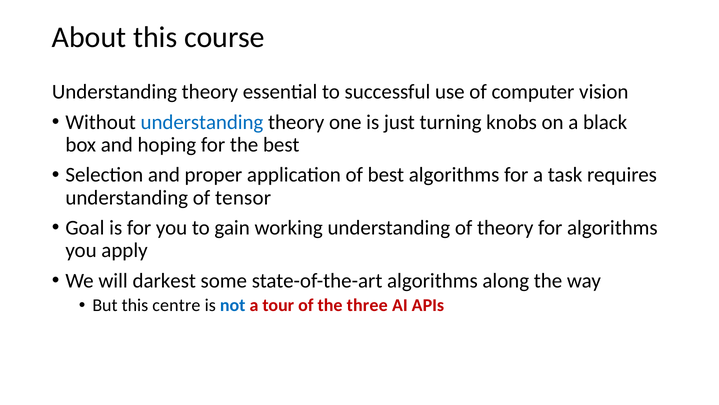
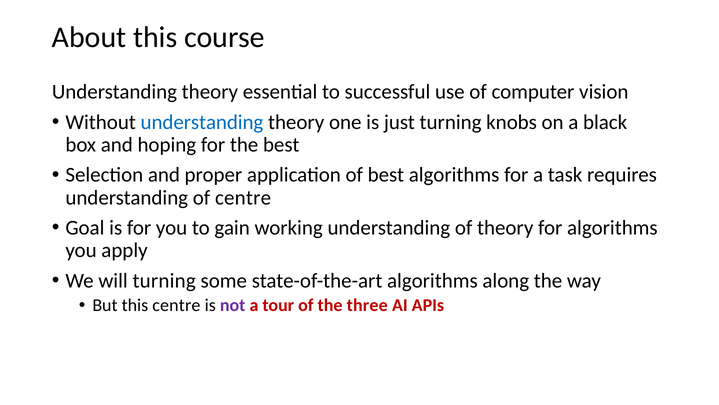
of tensor: tensor -> centre
will darkest: darkest -> turning
not colour: blue -> purple
